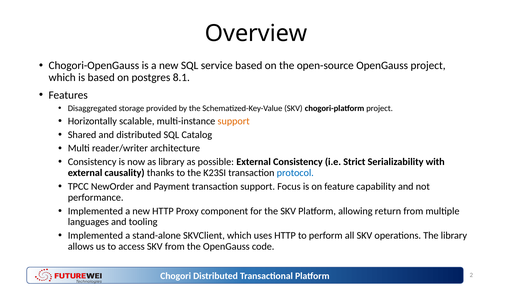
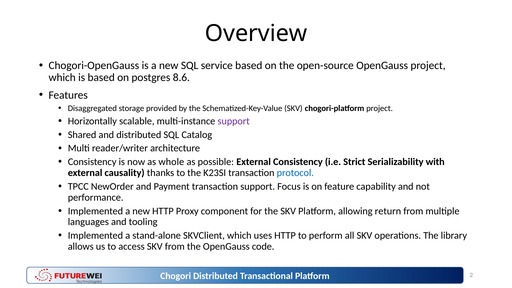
8.1: 8.1 -> 8.6
support at (234, 121) colour: orange -> purple
as library: library -> whole
